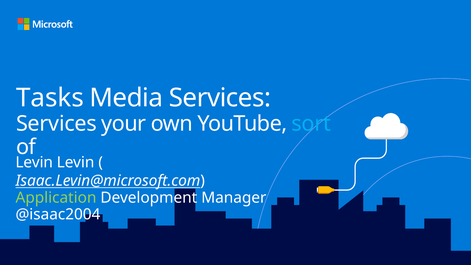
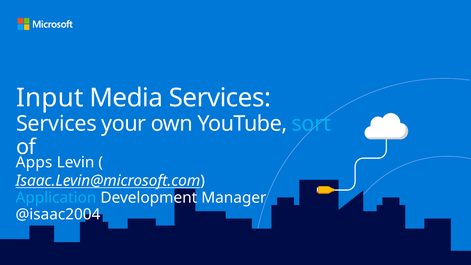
Tasks: Tasks -> Input
Levin at (34, 162): Levin -> Apps
Application colour: light green -> light blue
